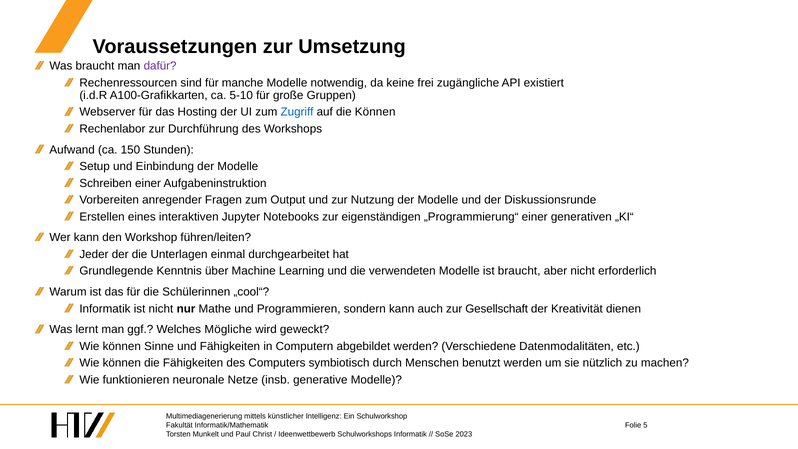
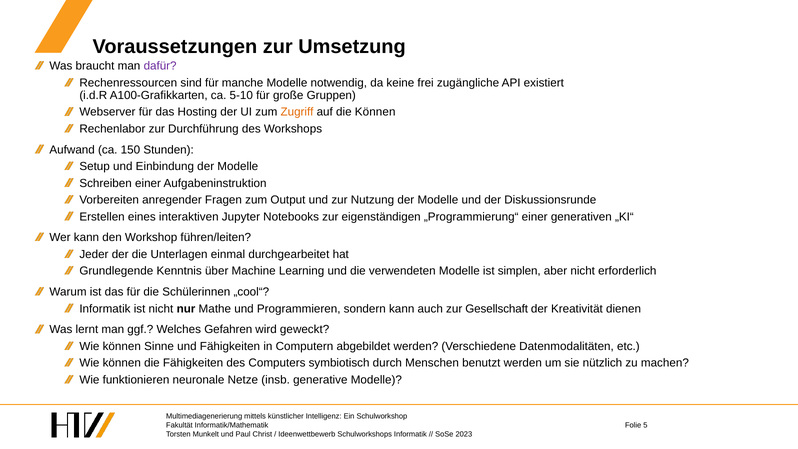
Zugriff colour: blue -> orange
ist braucht: braucht -> simplen
Mögliche: Mögliche -> Gefahren
